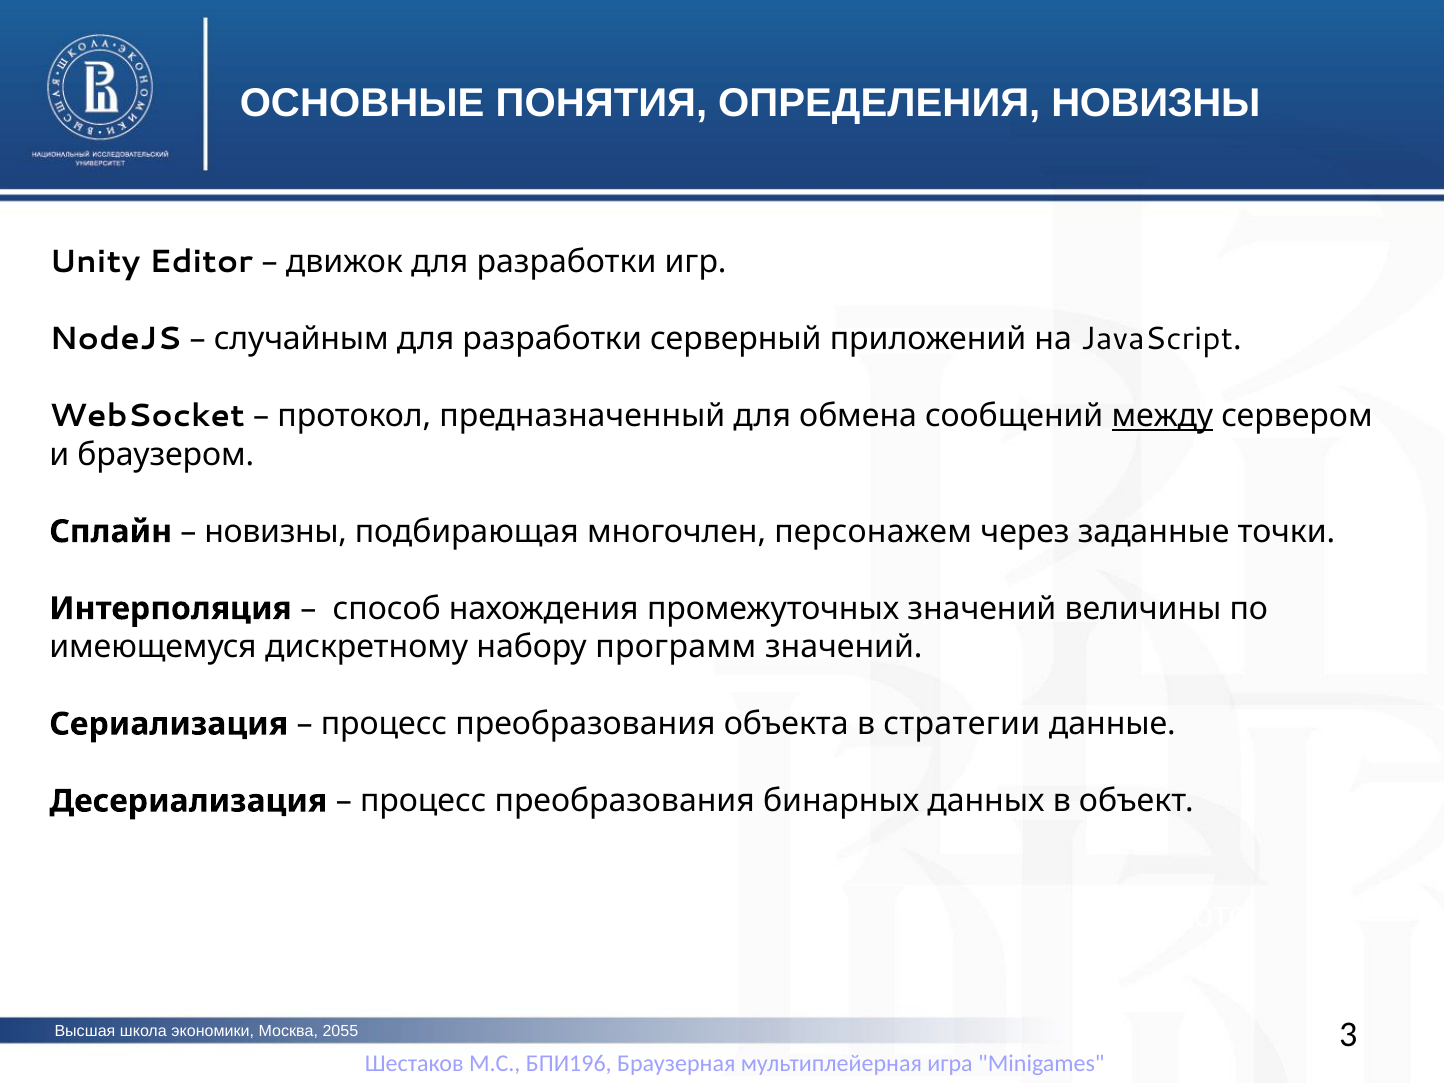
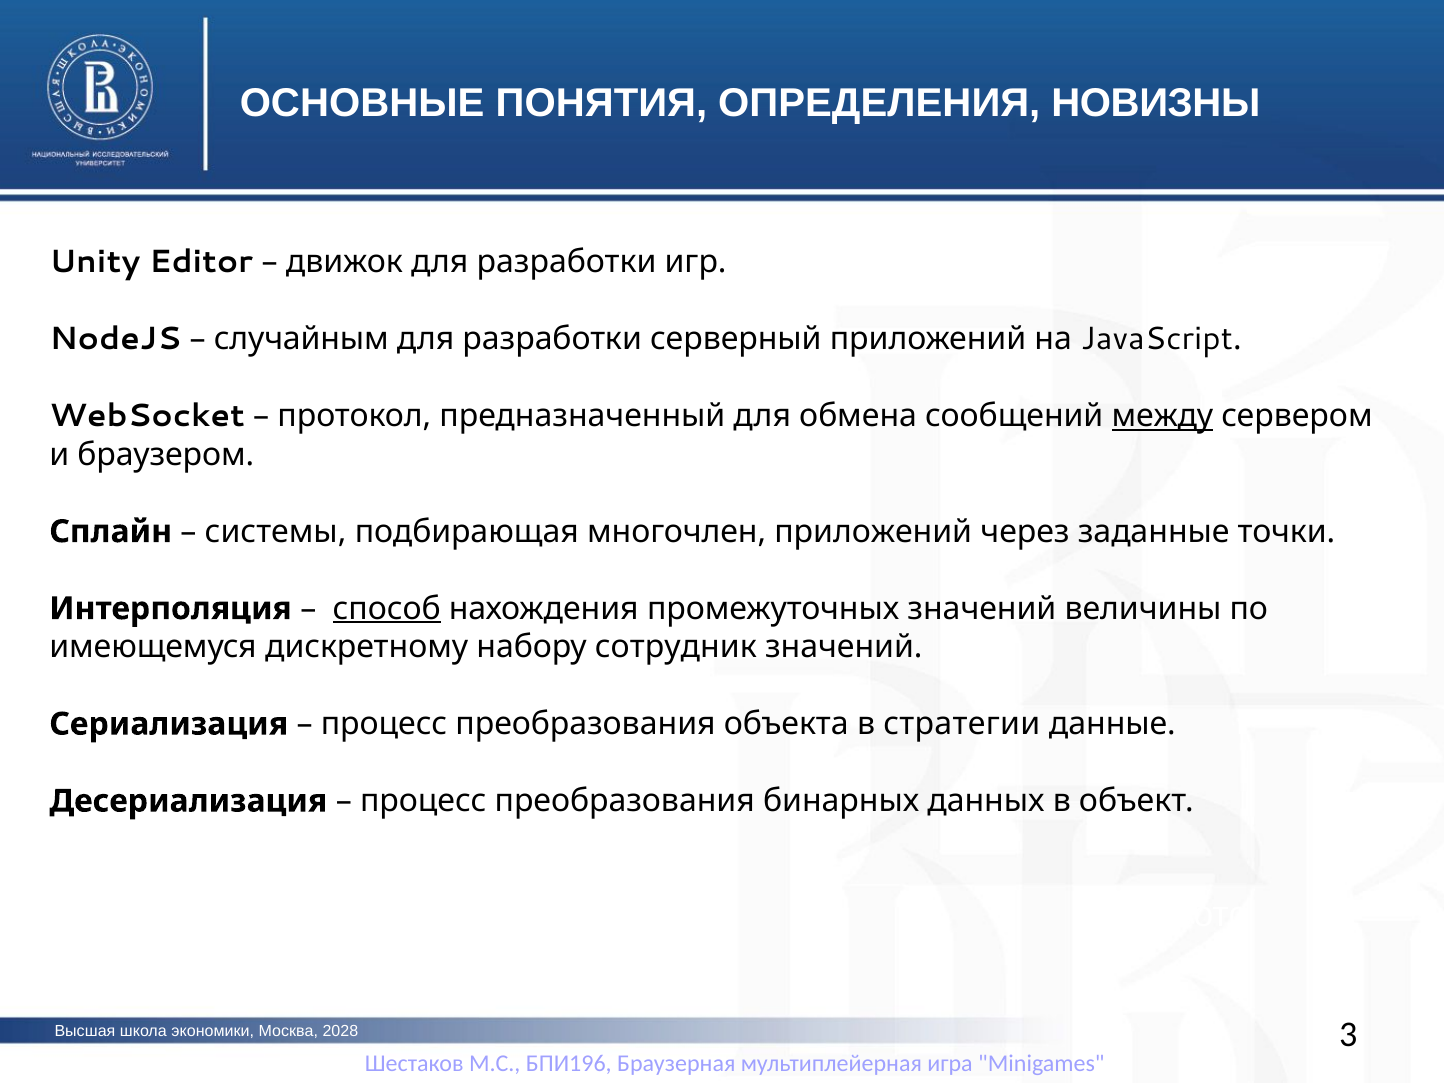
новизны at (276, 532): новизны -> системы
многочлен персонажем: персонажем -> приложений
способ underline: none -> present
программ: программ -> сотрудник
2055: 2055 -> 2028
